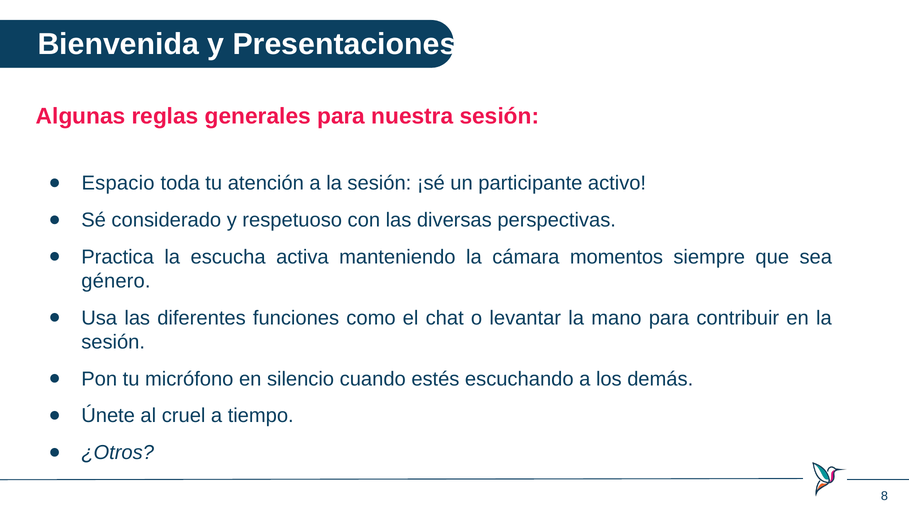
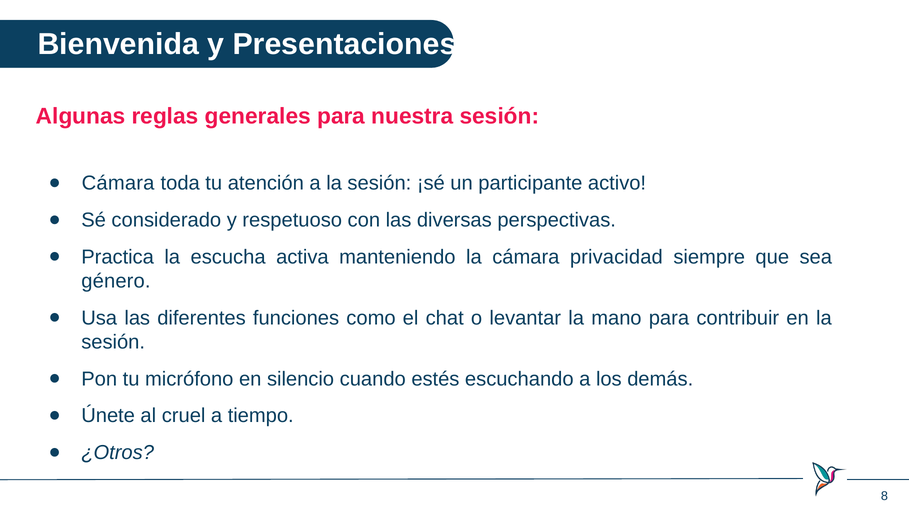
Espacio at (118, 183): Espacio -> Cámara
momentos: momentos -> privacidad
